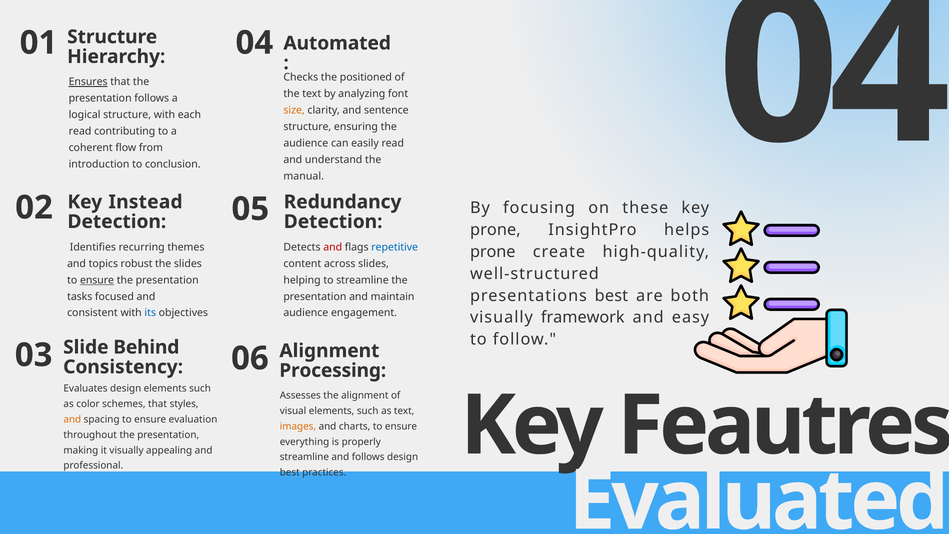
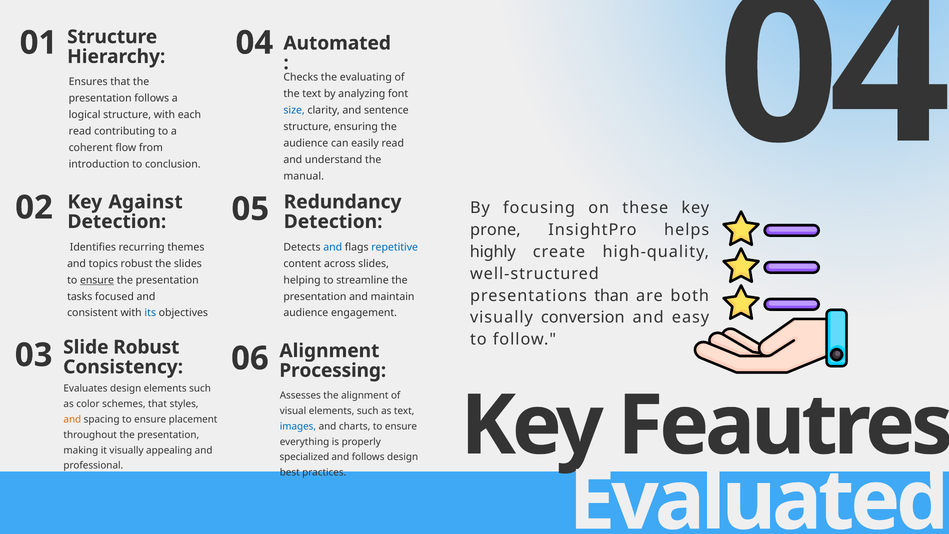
positioned: positioned -> evaluating
Ensures underline: present -> none
size colour: orange -> blue
Instead: Instead -> Against
and at (333, 247) colour: red -> blue
prone at (493, 252): prone -> highly
presentations best: best -> than
framework: framework -> conversion
Slide Behind: Behind -> Robust
evaluation: evaluation -> placement
images colour: orange -> blue
streamline at (304, 457): streamline -> specialized
